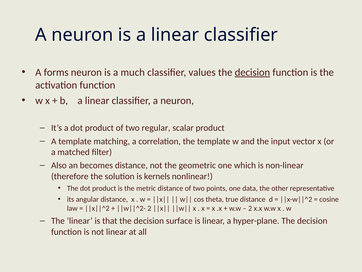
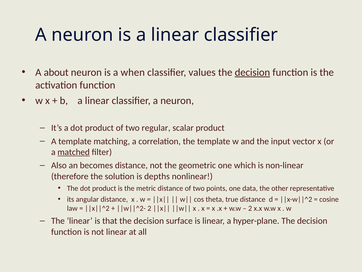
forms: forms -> about
much: much -> when
matched underline: none -> present
kernels: kernels -> depths
